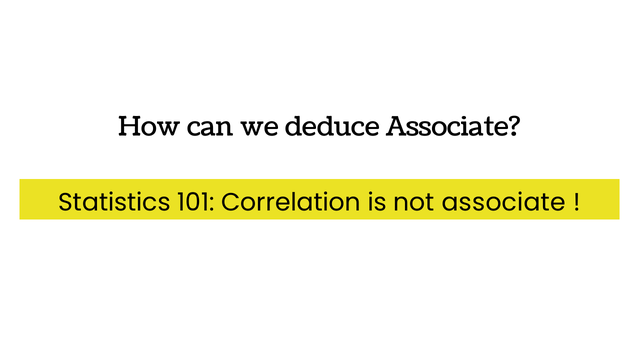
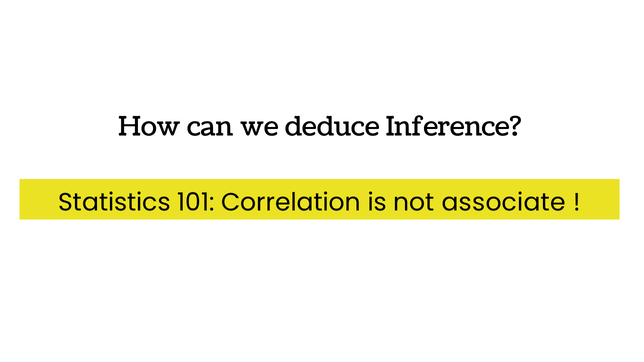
deduce Associate: Associate -> Inference
